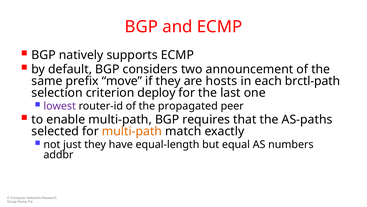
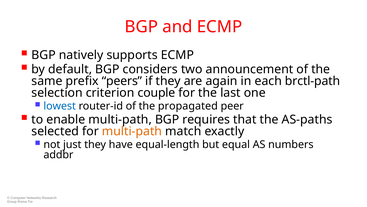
move: move -> peers
hosts: hosts -> again
deploy: deploy -> couple
lowest colour: purple -> blue
